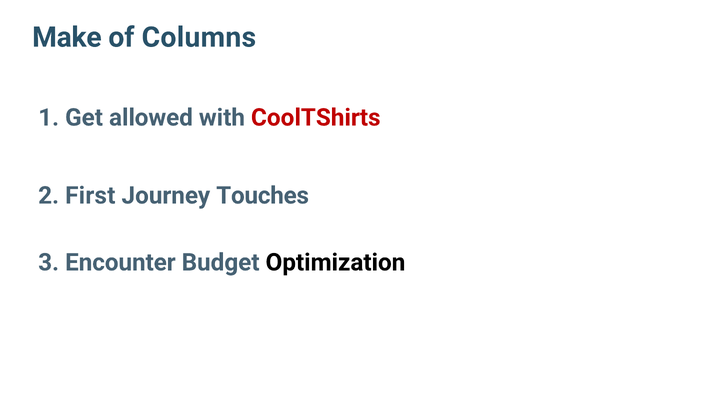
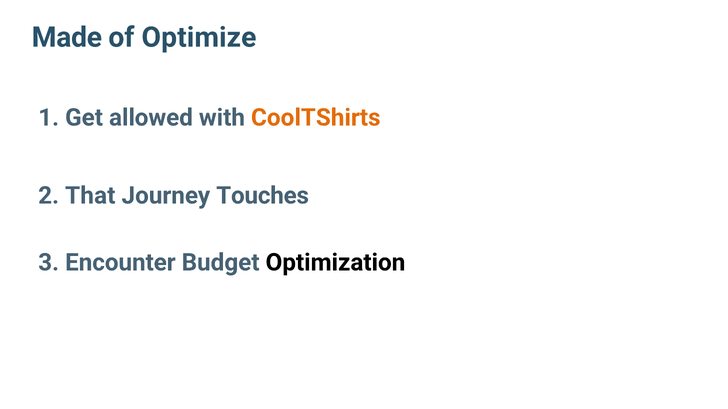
Make: Make -> Made
Columns: Columns -> Optimize
CoolTShirts colour: red -> orange
First: First -> That
